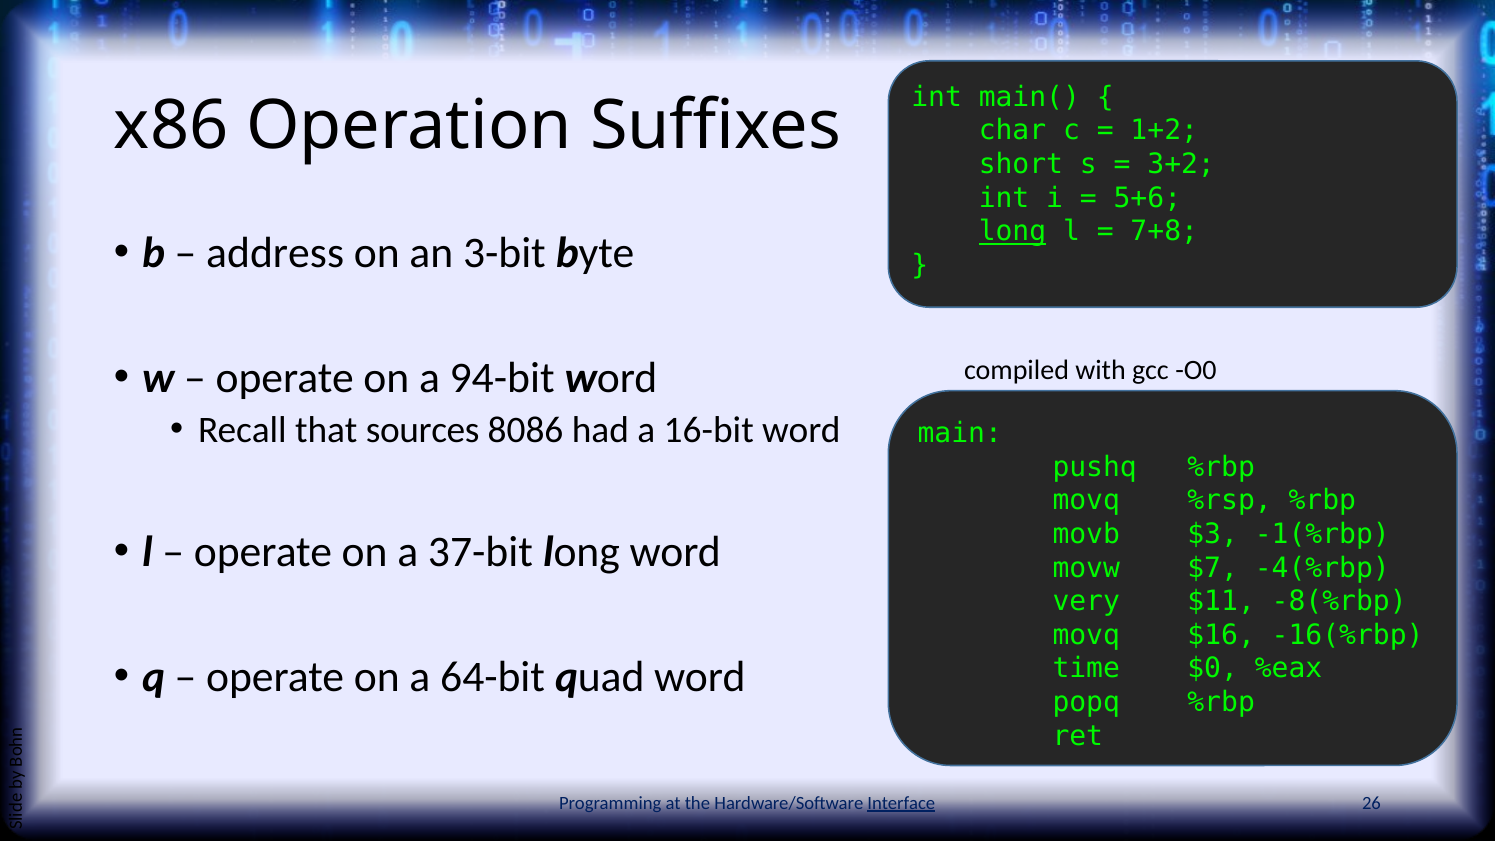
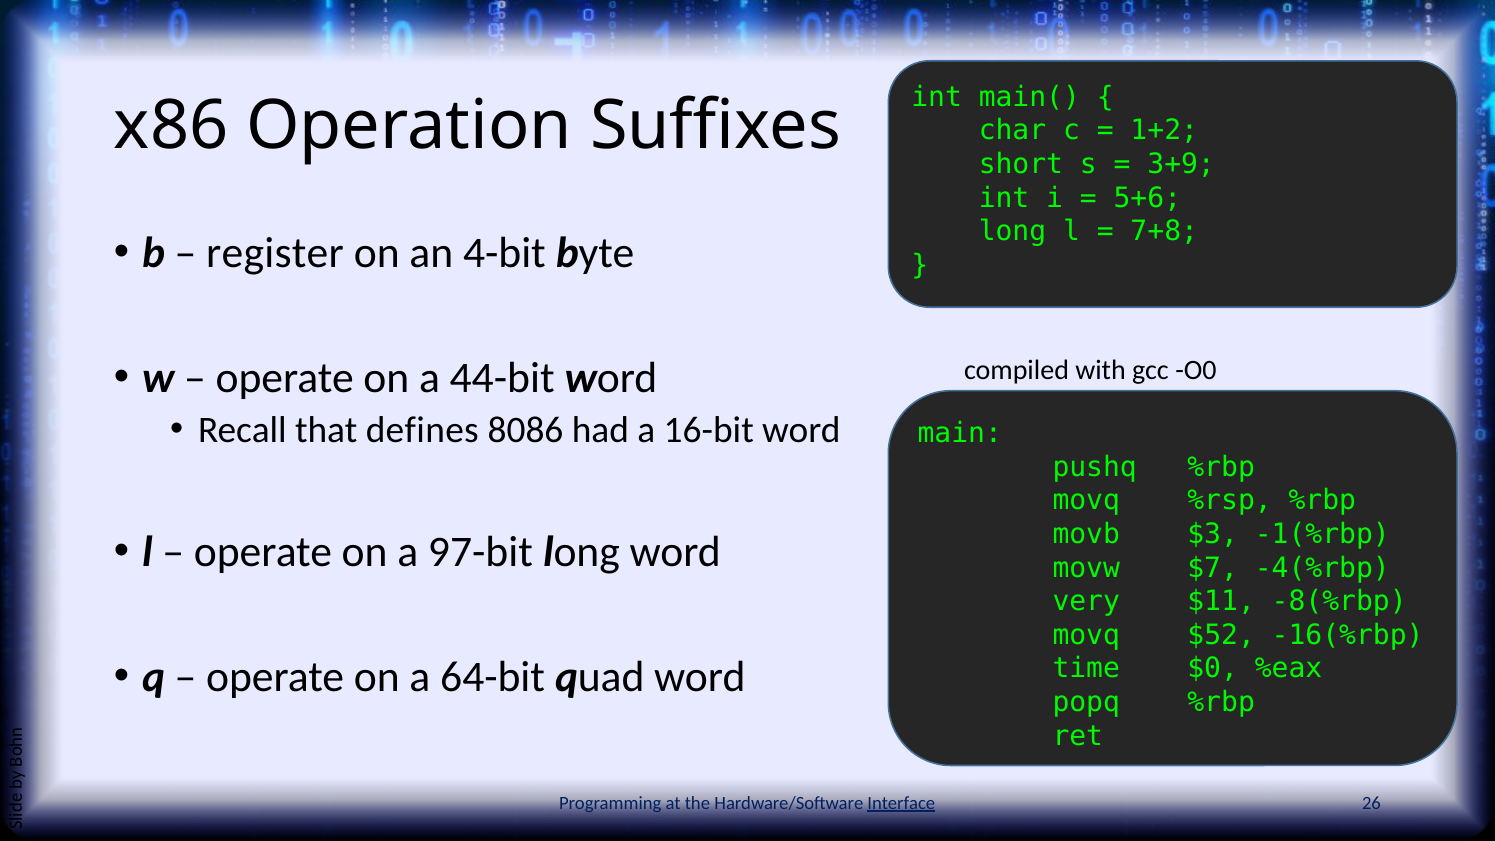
3+2: 3+2 -> 3+9
long at (1013, 232) underline: present -> none
address: address -> register
3-bit: 3-bit -> 4-bit
94-bit: 94-bit -> 44-bit
sources: sources -> defines
37-bit: 37-bit -> 97-bit
$16: $16 -> $52
